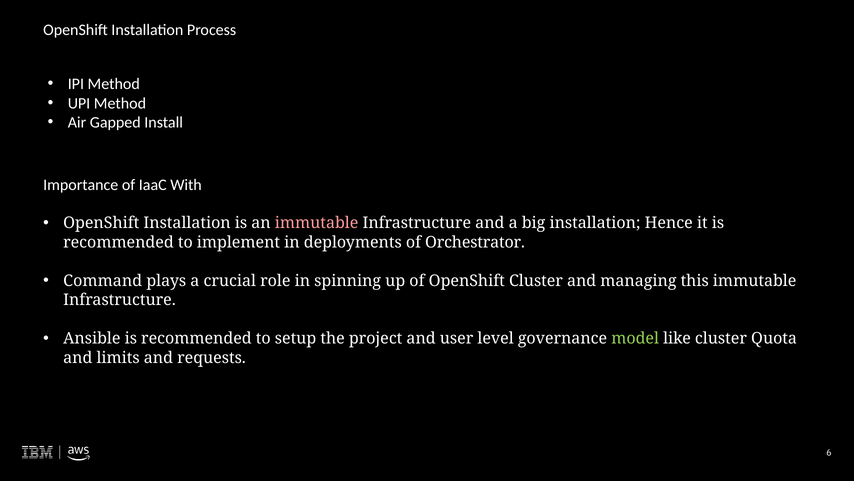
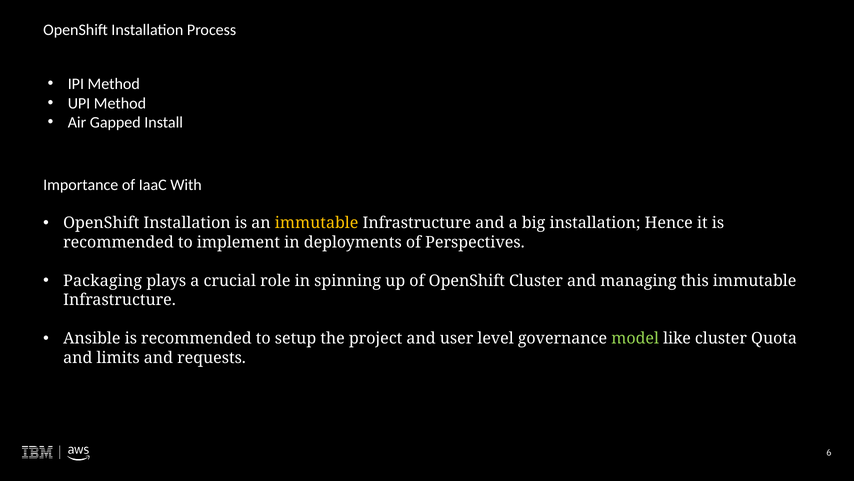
immutable at (317, 223) colour: pink -> yellow
Orchestrator: Orchestrator -> Perspectives
Command: Command -> Packaging
